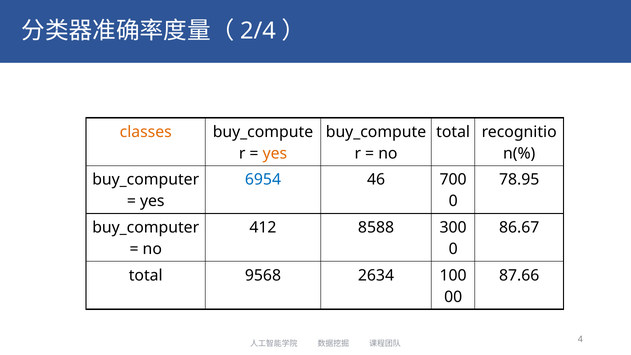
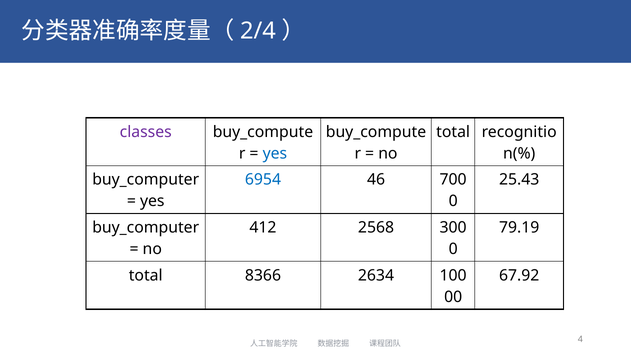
classes colour: orange -> purple
yes at (275, 153) colour: orange -> blue
78.95: 78.95 -> 25.43
8588: 8588 -> 2568
86.67: 86.67 -> 79.19
9568: 9568 -> 8366
87.66: 87.66 -> 67.92
